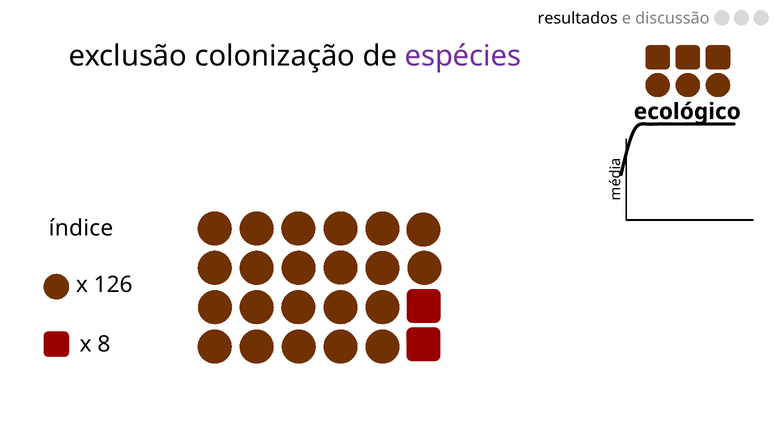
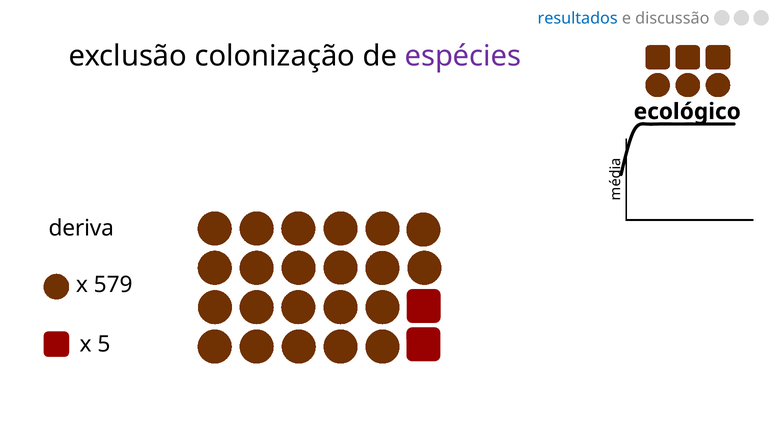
resultados colour: black -> blue
índice: índice -> deriva
126: 126 -> 579
8: 8 -> 5
